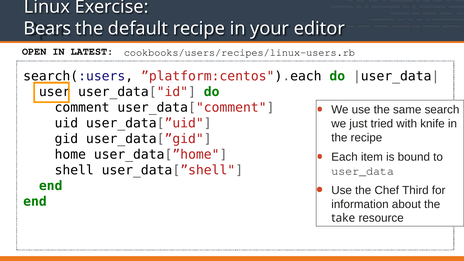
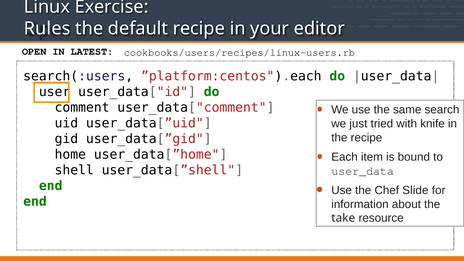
Bears: Bears -> Rules
Third: Third -> Slide
